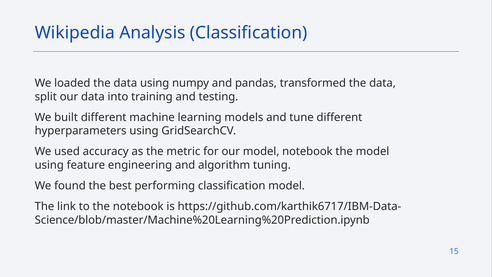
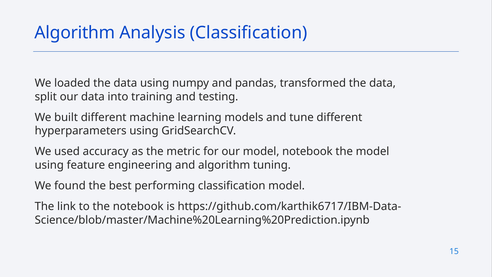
Wikipedia at (75, 33): Wikipedia -> Algorithm
